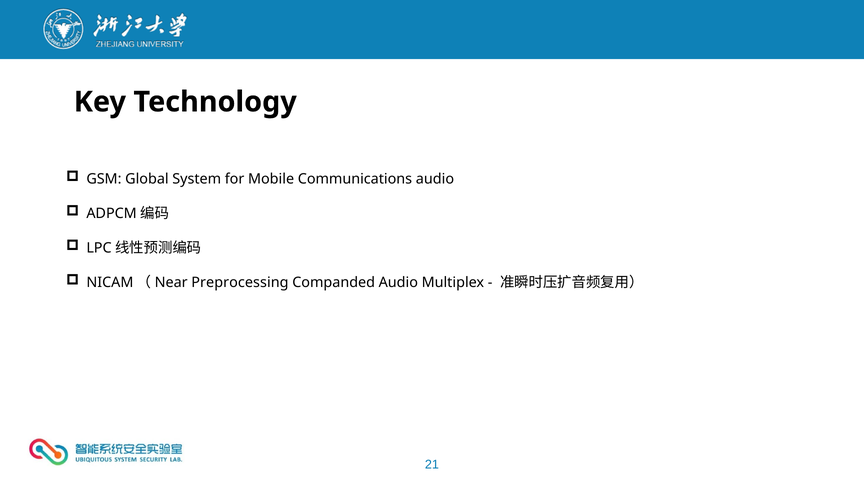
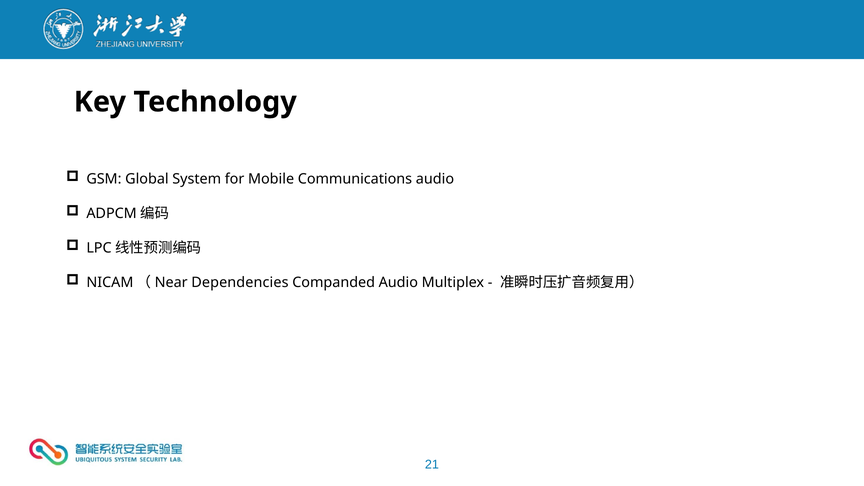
Preprocessing: Preprocessing -> Dependencies
